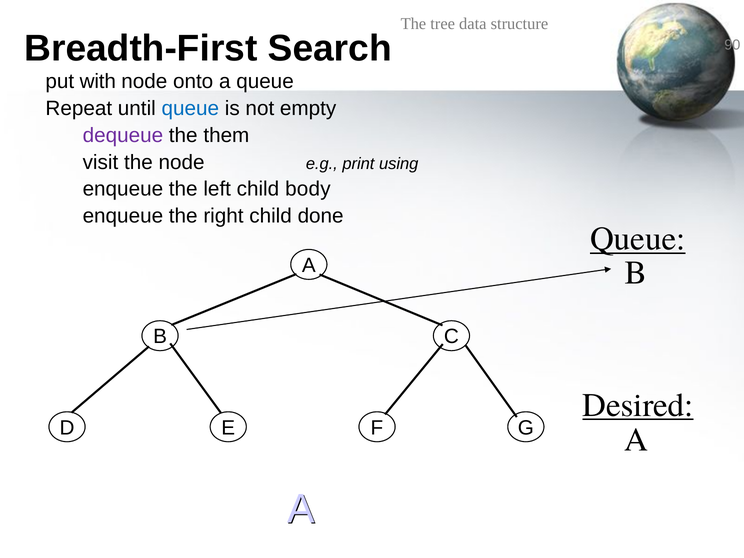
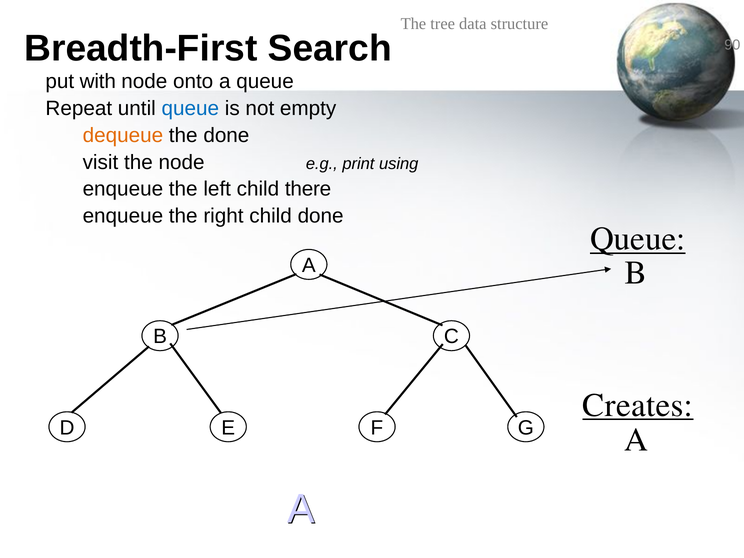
dequeue colour: purple -> orange
the them: them -> done
body: body -> there
Desired: Desired -> Creates
